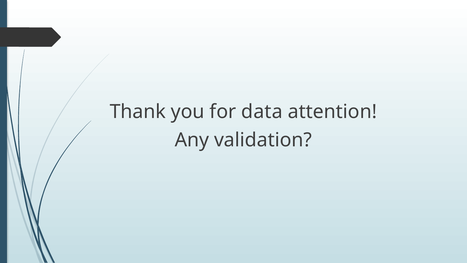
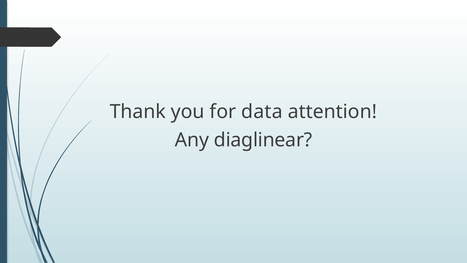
validation: validation -> diaglinear
